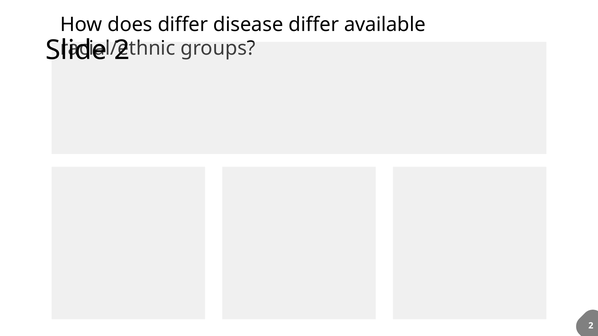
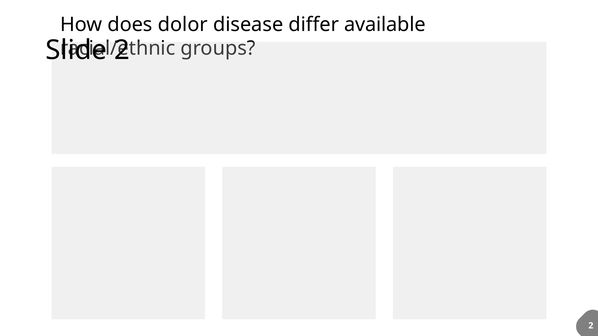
does differ: differ -> dolor
